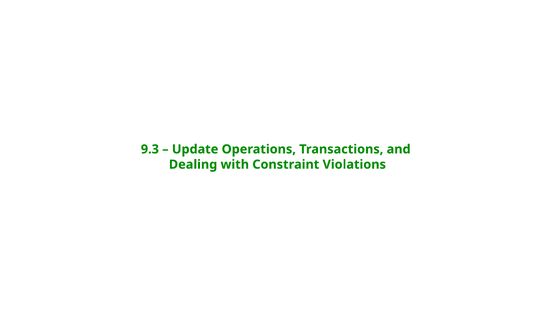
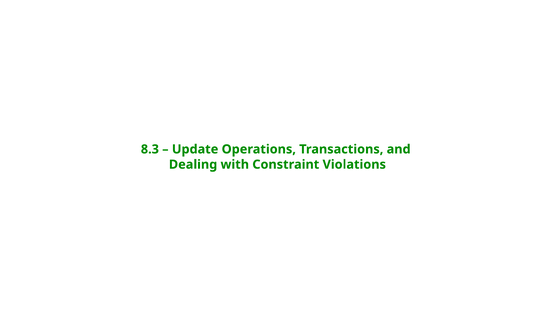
9.3: 9.3 -> 8.3
